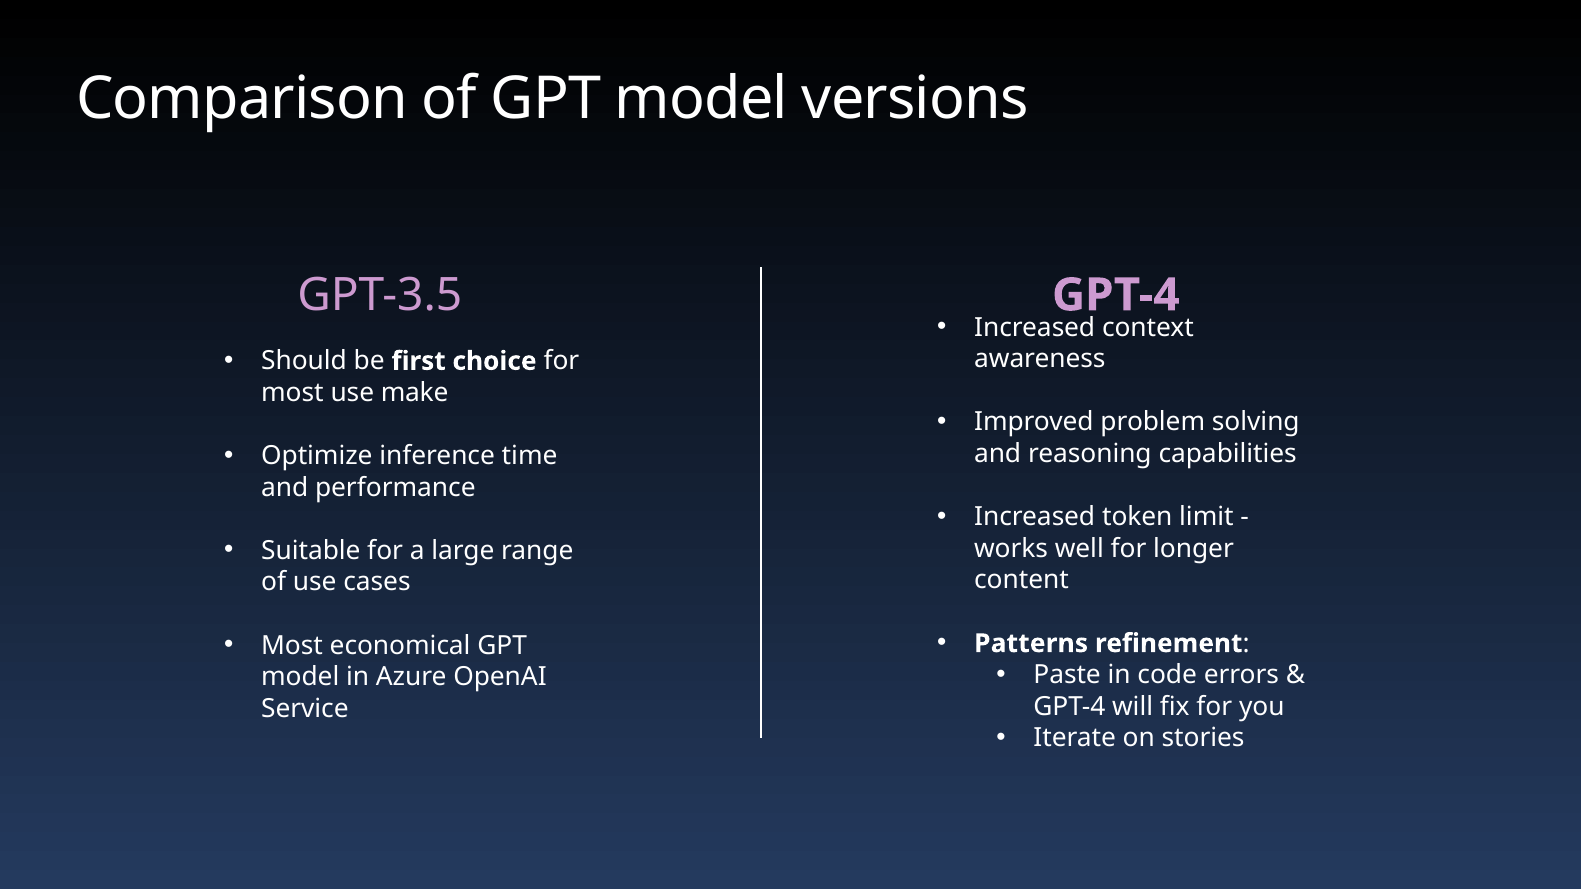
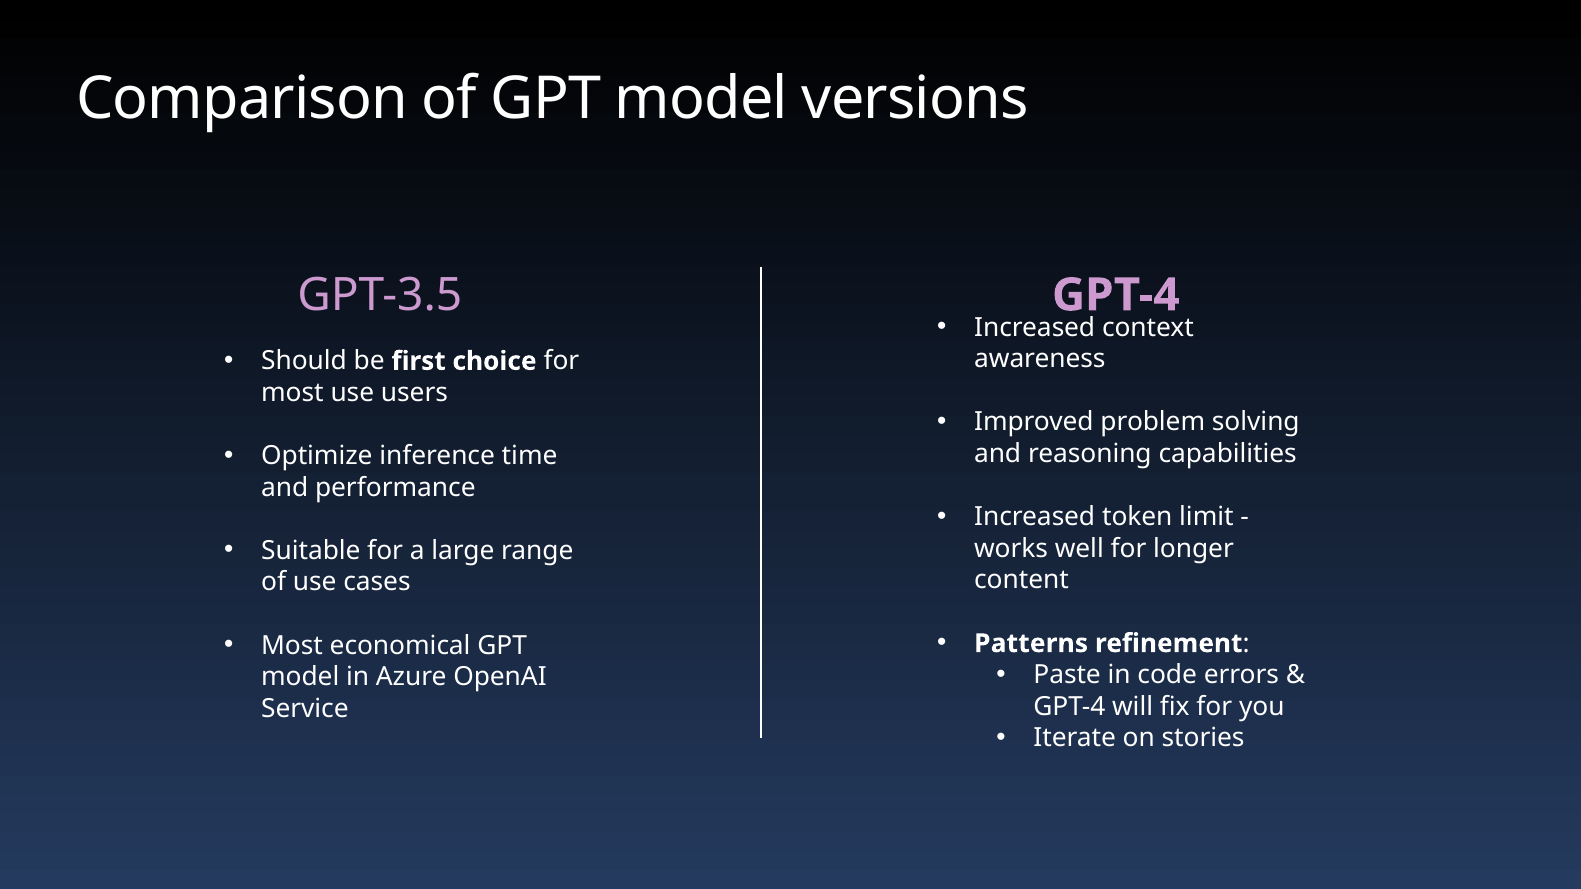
make: make -> users
